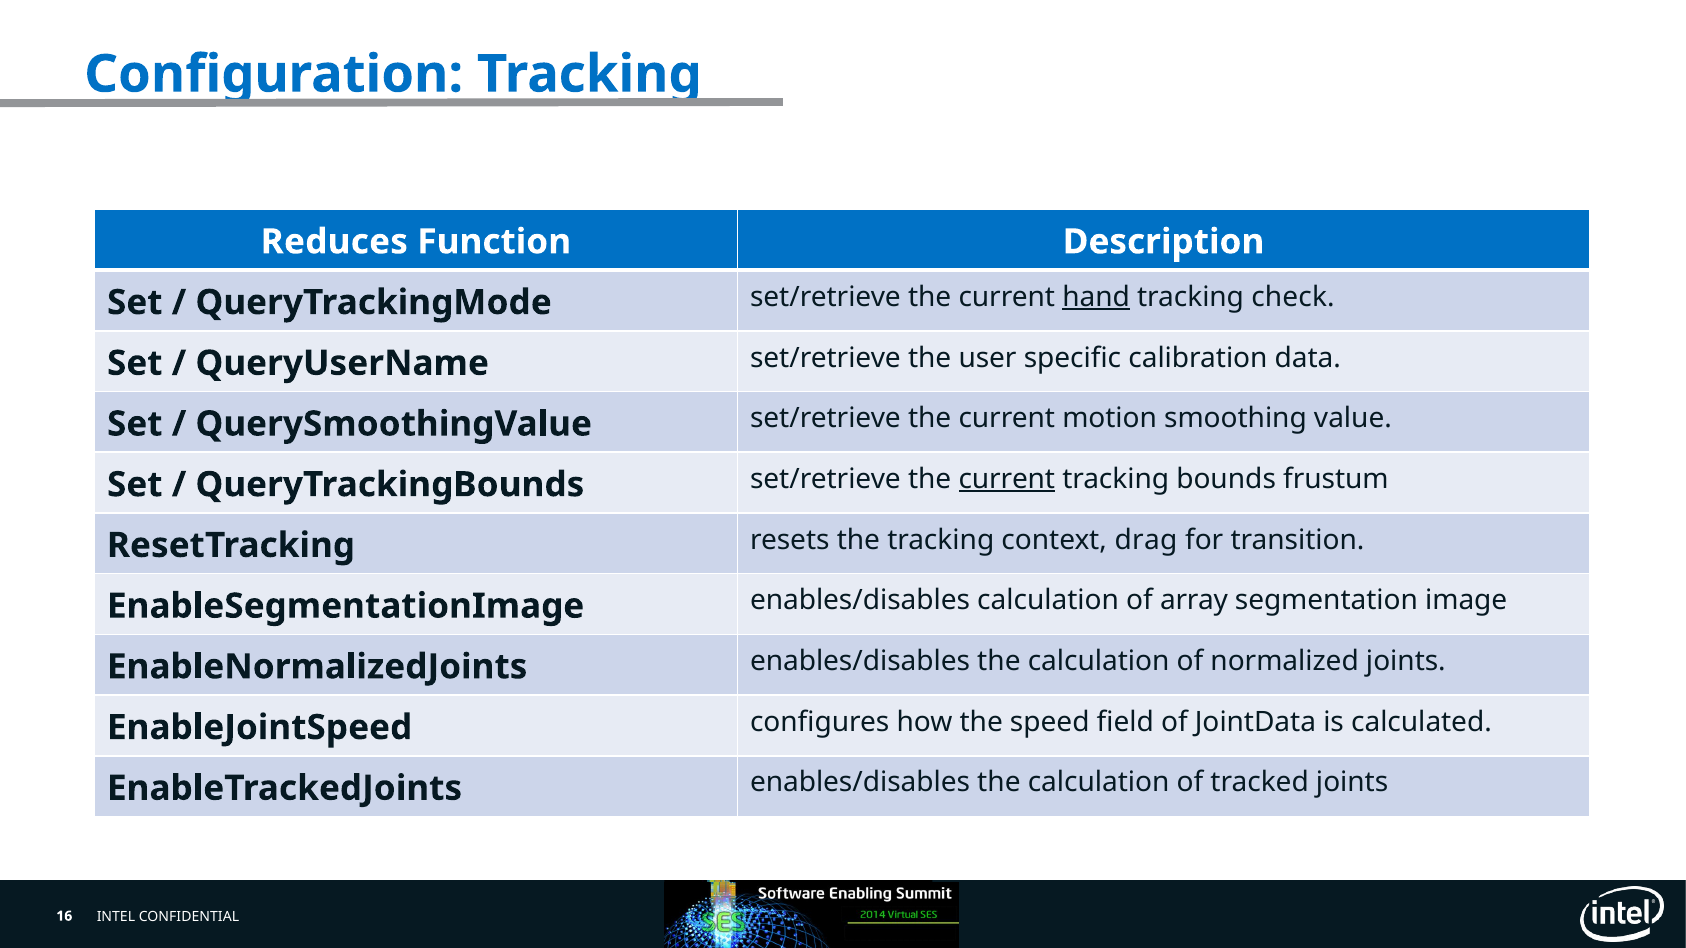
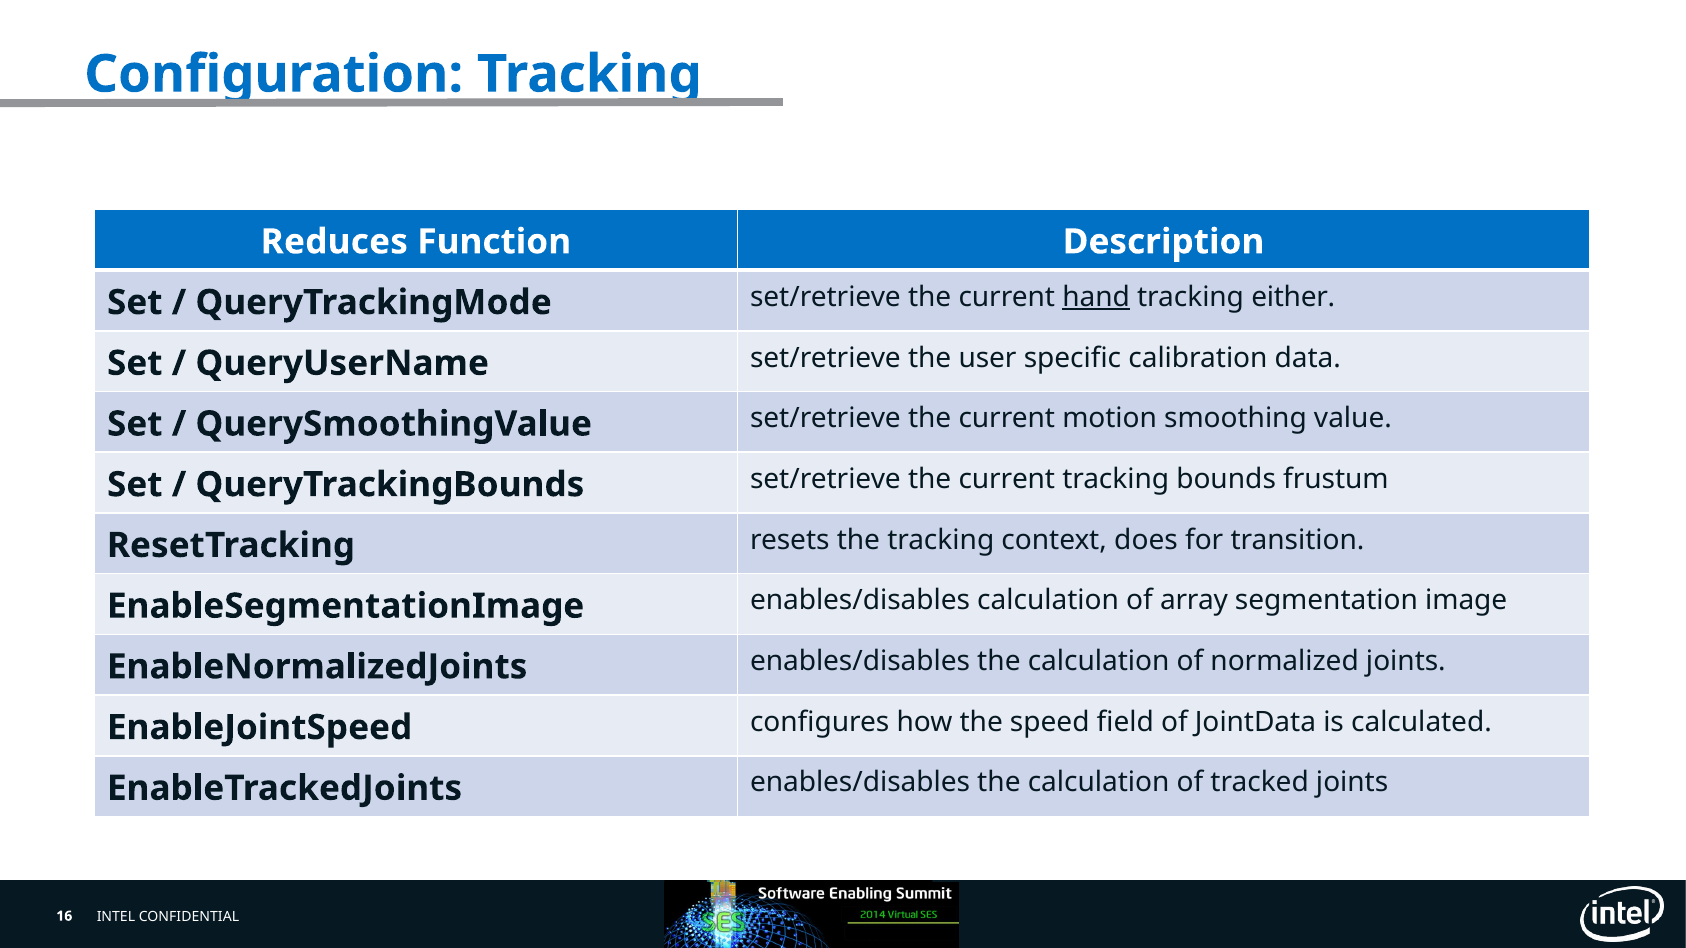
check: check -> either
current at (1007, 479) underline: present -> none
drag: drag -> does
